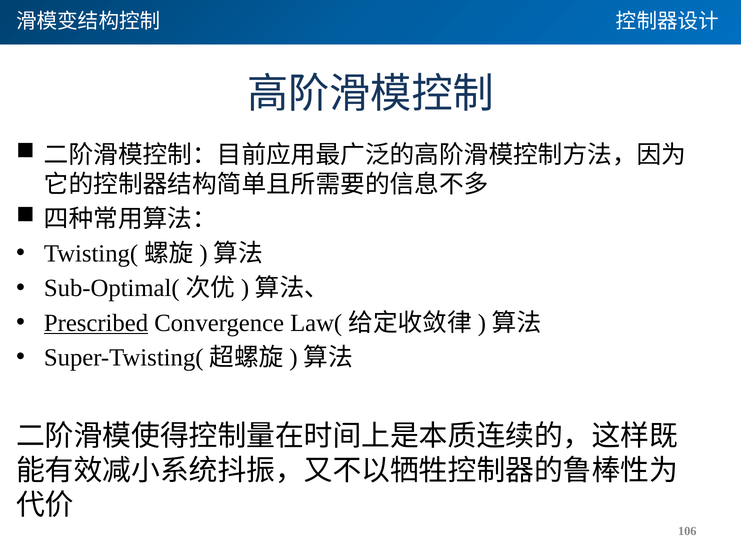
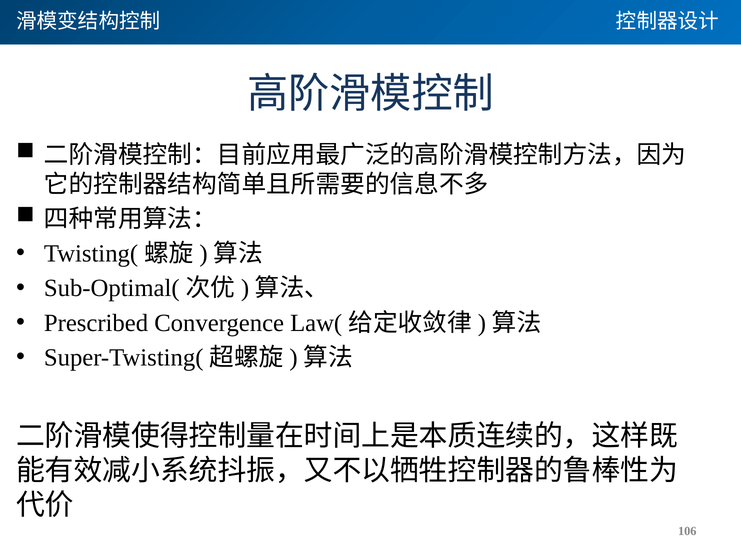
Prescribed underline: present -> none
